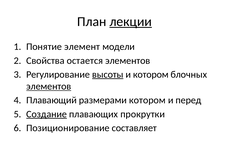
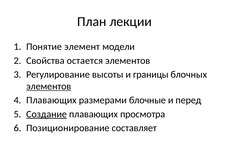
лекции underline: present -> none
высоты underline: present -> none
и котором: котором -> границы
Плавающий at (51, 101): Плавающий -> Плавающих
размерами котором: котором -> блочные
прокрутки: прокрутки -> просмотра
